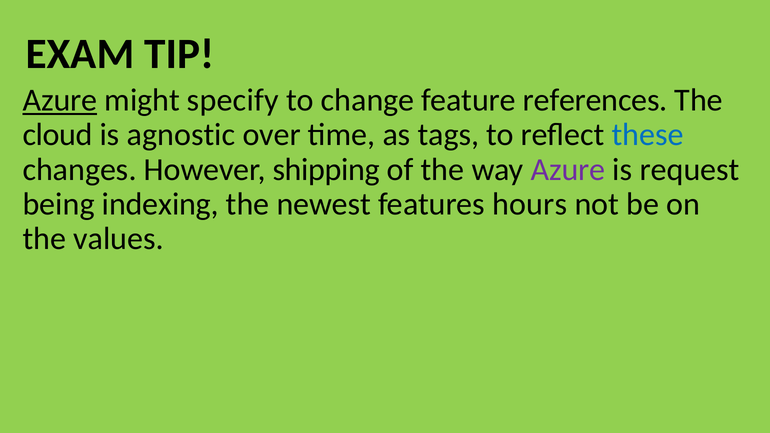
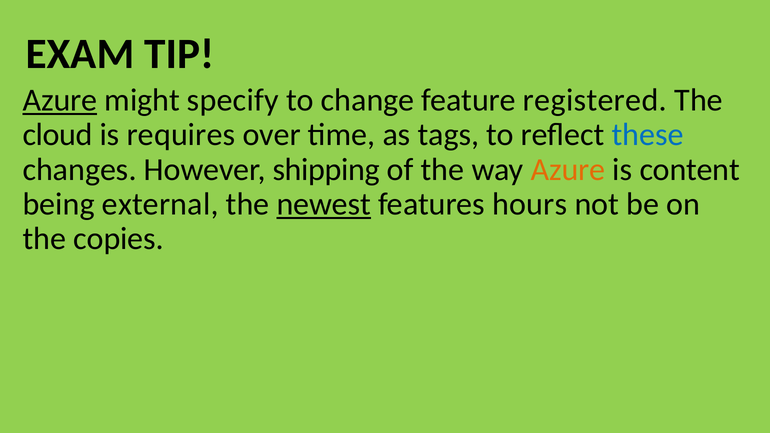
references: references -> registered
agnostic: agnostic -> requires
Azure at (568, 169) colour: purple -> orange
request: request -> content
indexing: indexing -> external
newest underline: none -> present
values: values -> copies
